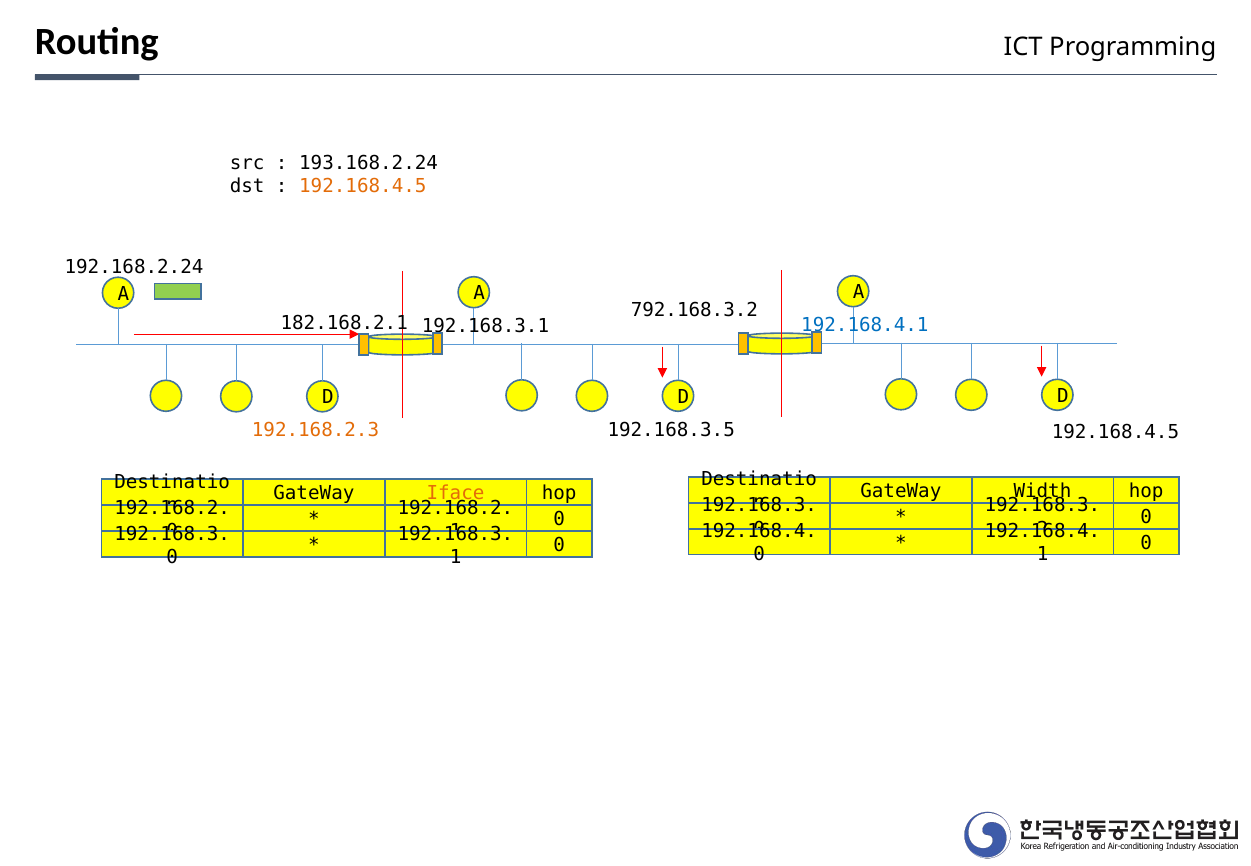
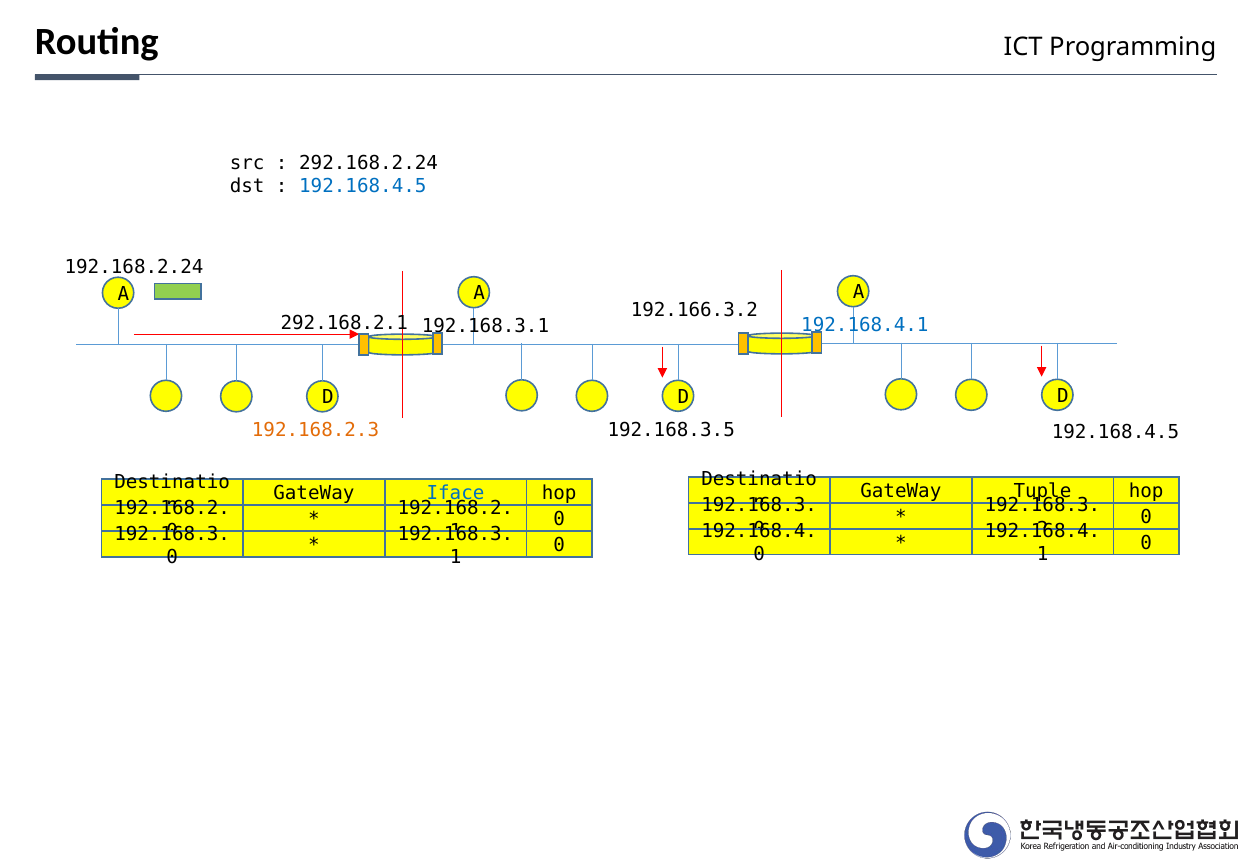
193.168.2.24: 193.168.2.24 -> 292.168.2.24
192.168.4.5 at (363, 186) colour: orange -> blue
792.168.3.2: 792.168.3.2 -> 192.166.3.2
182.168.2.1: 182.168.2.1 -> 292.168.2.1
Width: Width -> Tuple
Iface colour: orange -> blue
